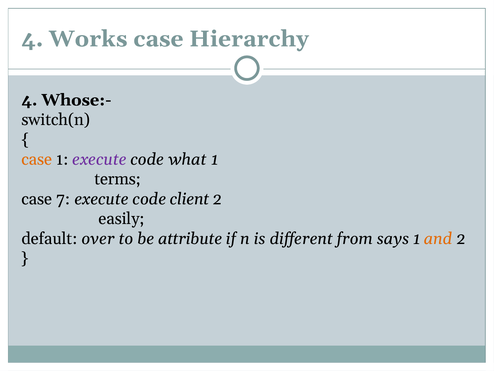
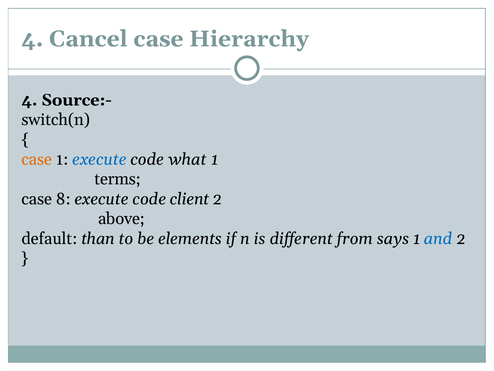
Works: Works -> Cancel
Whose:-: Whose:- -> Source:-
execute at (99, 159) colour: purple -> blue
7: 7 -> 8
easily: easily -> above
over: over -> than
attribute: attribute -> elements
and colour: orange -> blue
